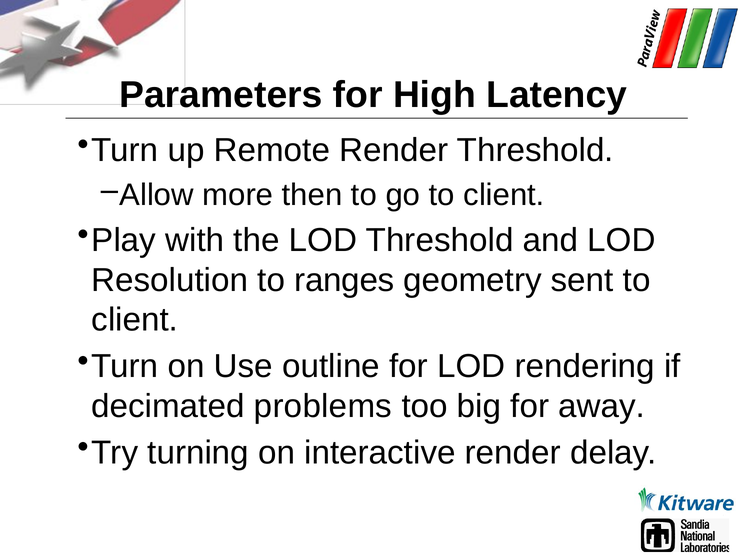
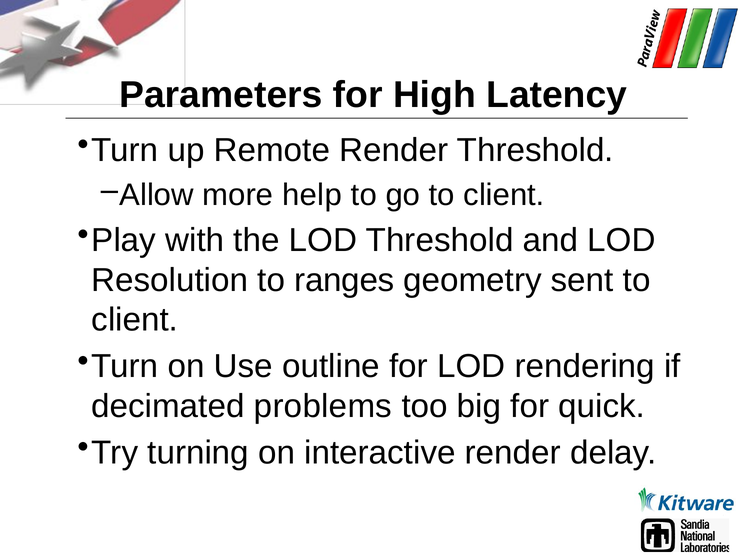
then: then -> help
away: away -> quick
